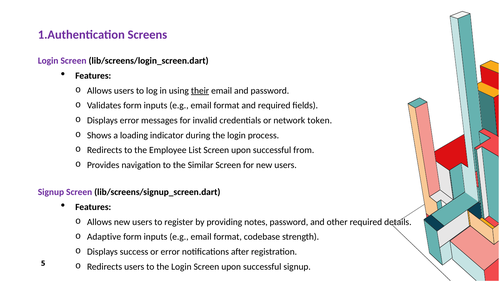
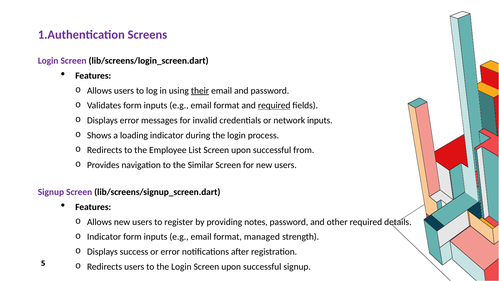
required at (274, 105) underline: none -> present
network token: token -> inputs
Adaptive at (104, 237): Adaptive -> Indicator
codebase: codebase -> managed
